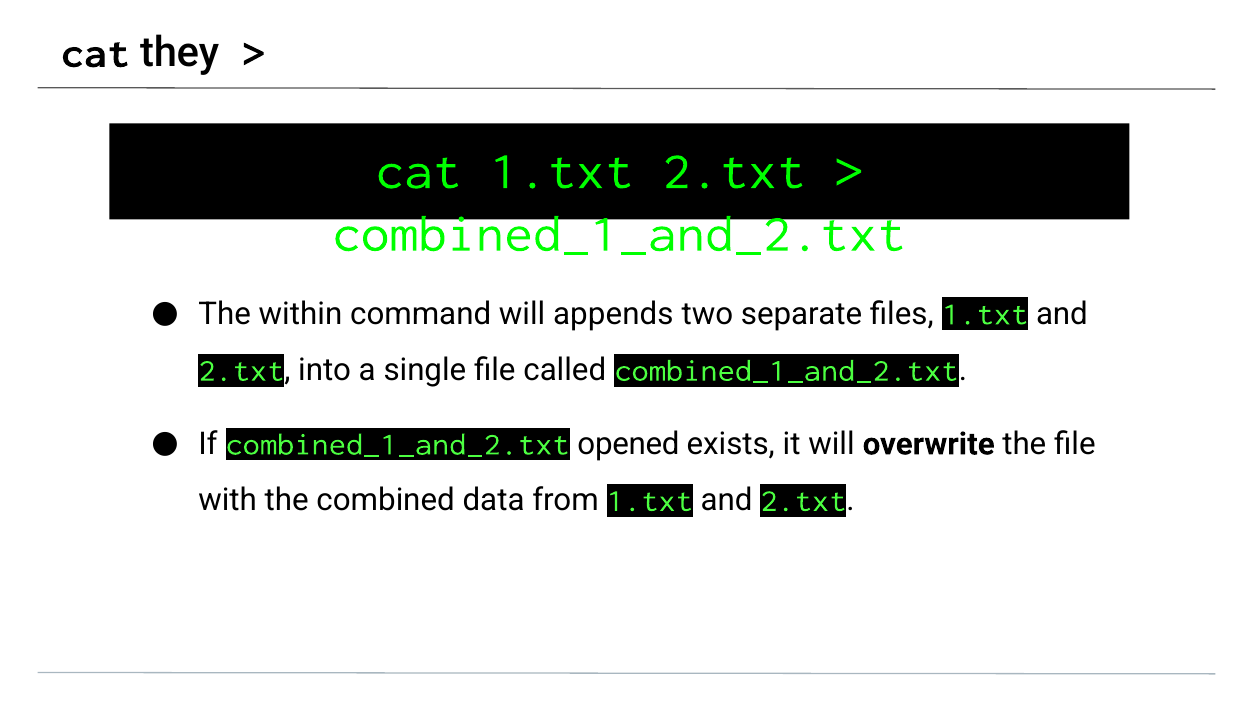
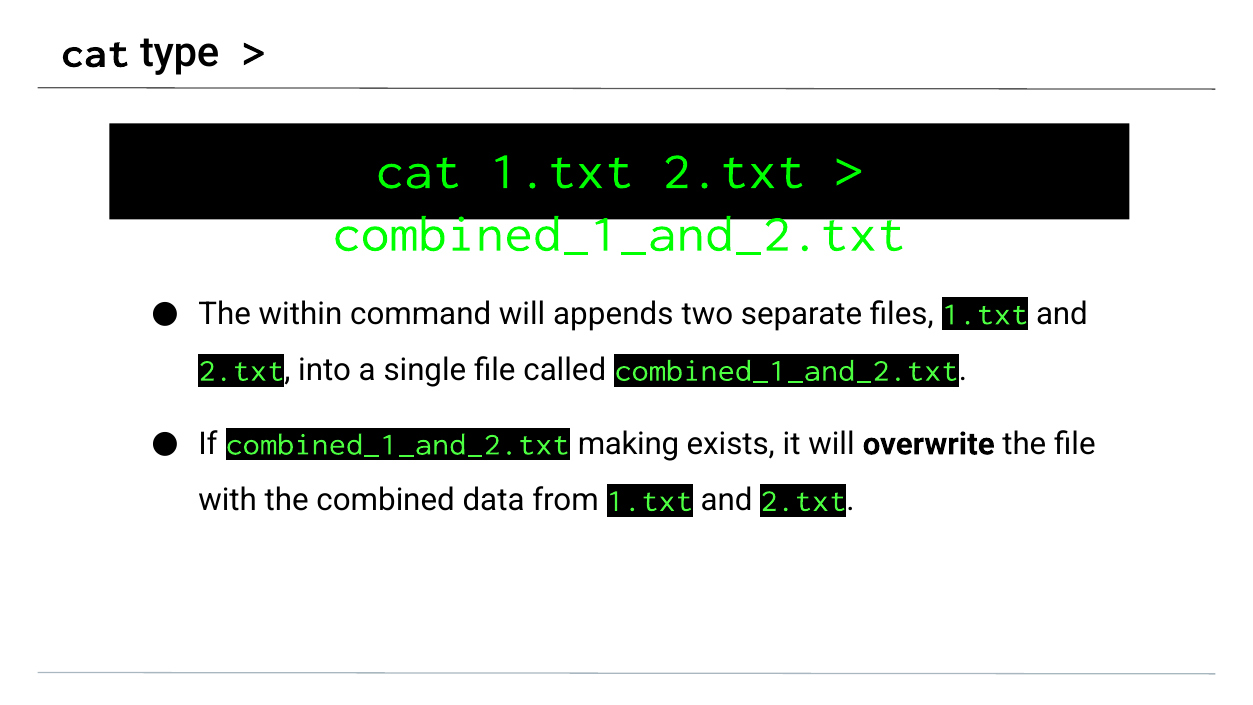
they: they -> type
opened: opened -> making
